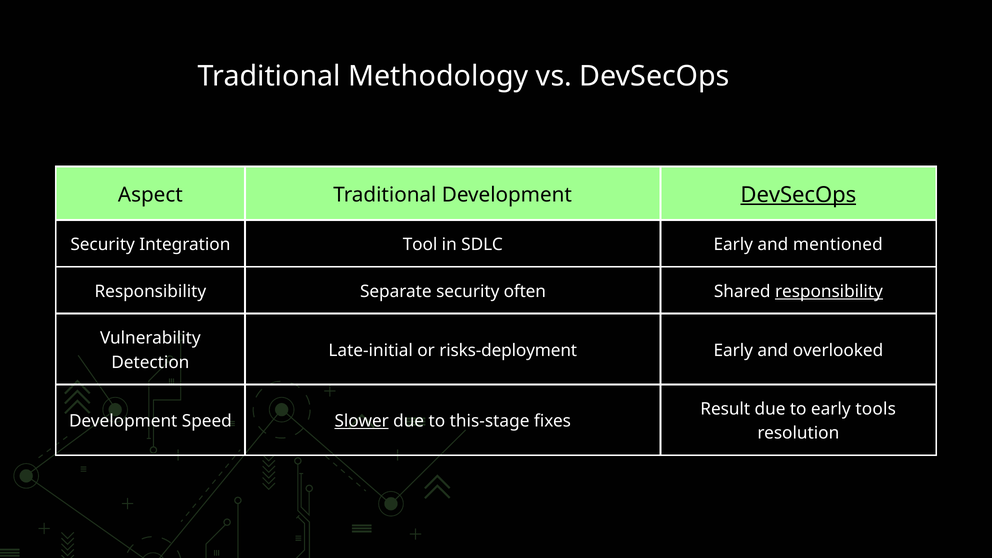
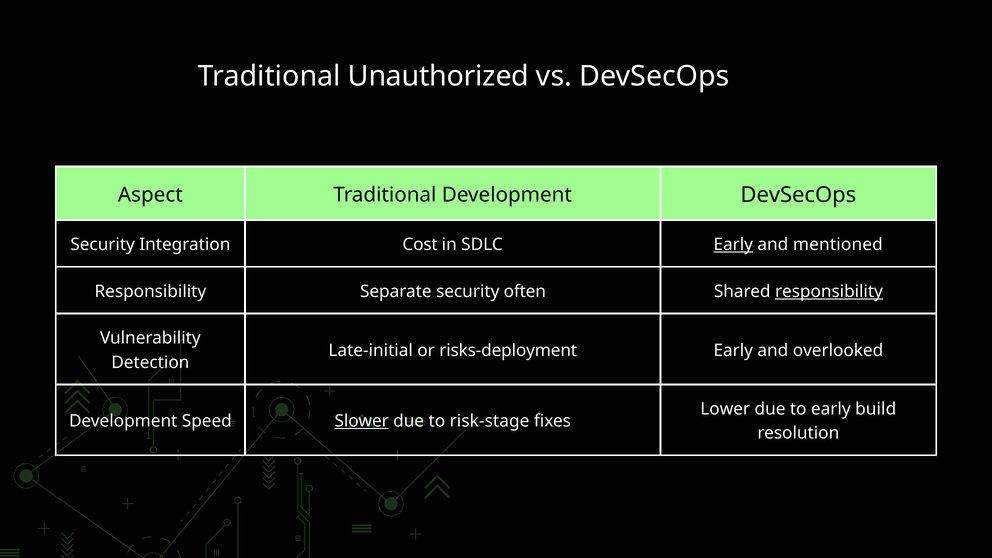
Methodology: Methodology -> Unauthorized
DevSecOps at (798, 195) underline: present -> none
Tool: Tool -> Cost
Early at (733, 245) underline: none -> present
Result: Result -> Lower
tools: tools -> build
this-stage: this-stage -> risk-stage
